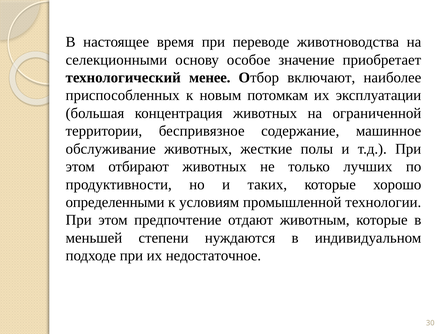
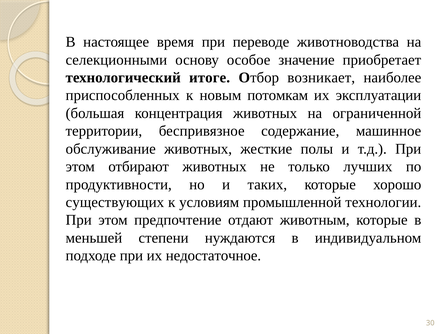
менее: менее -> итоге
включают: включают -> возникает
определенными: определенными -> существующих
